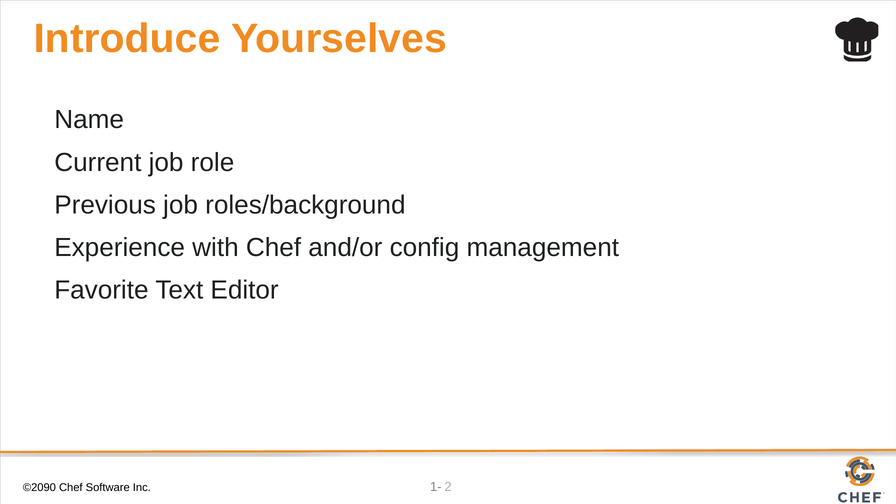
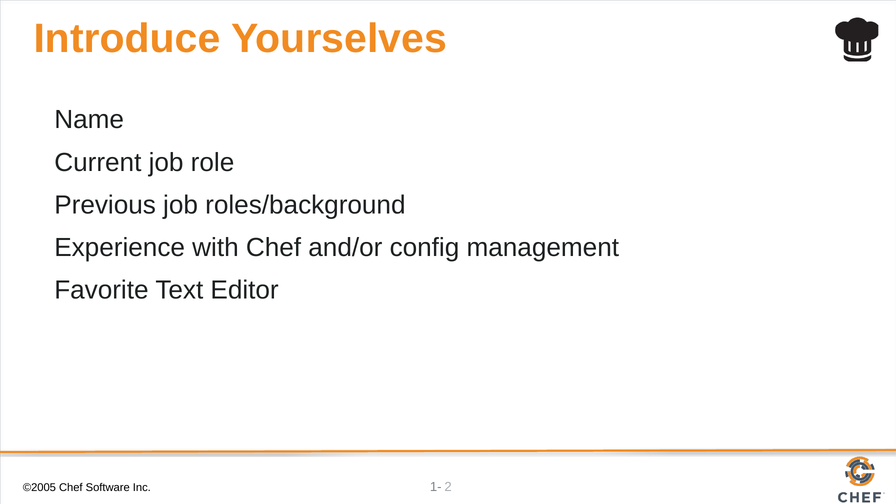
©2090: ©2090 -> ©2005
